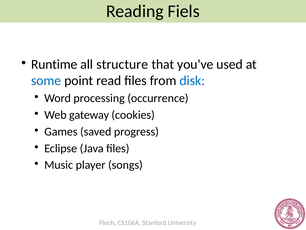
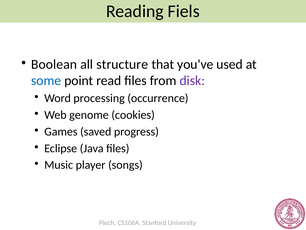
Runtime: Runtime -> Boolean
disk colour: blue -> purple
gateway: gateway -> genome
